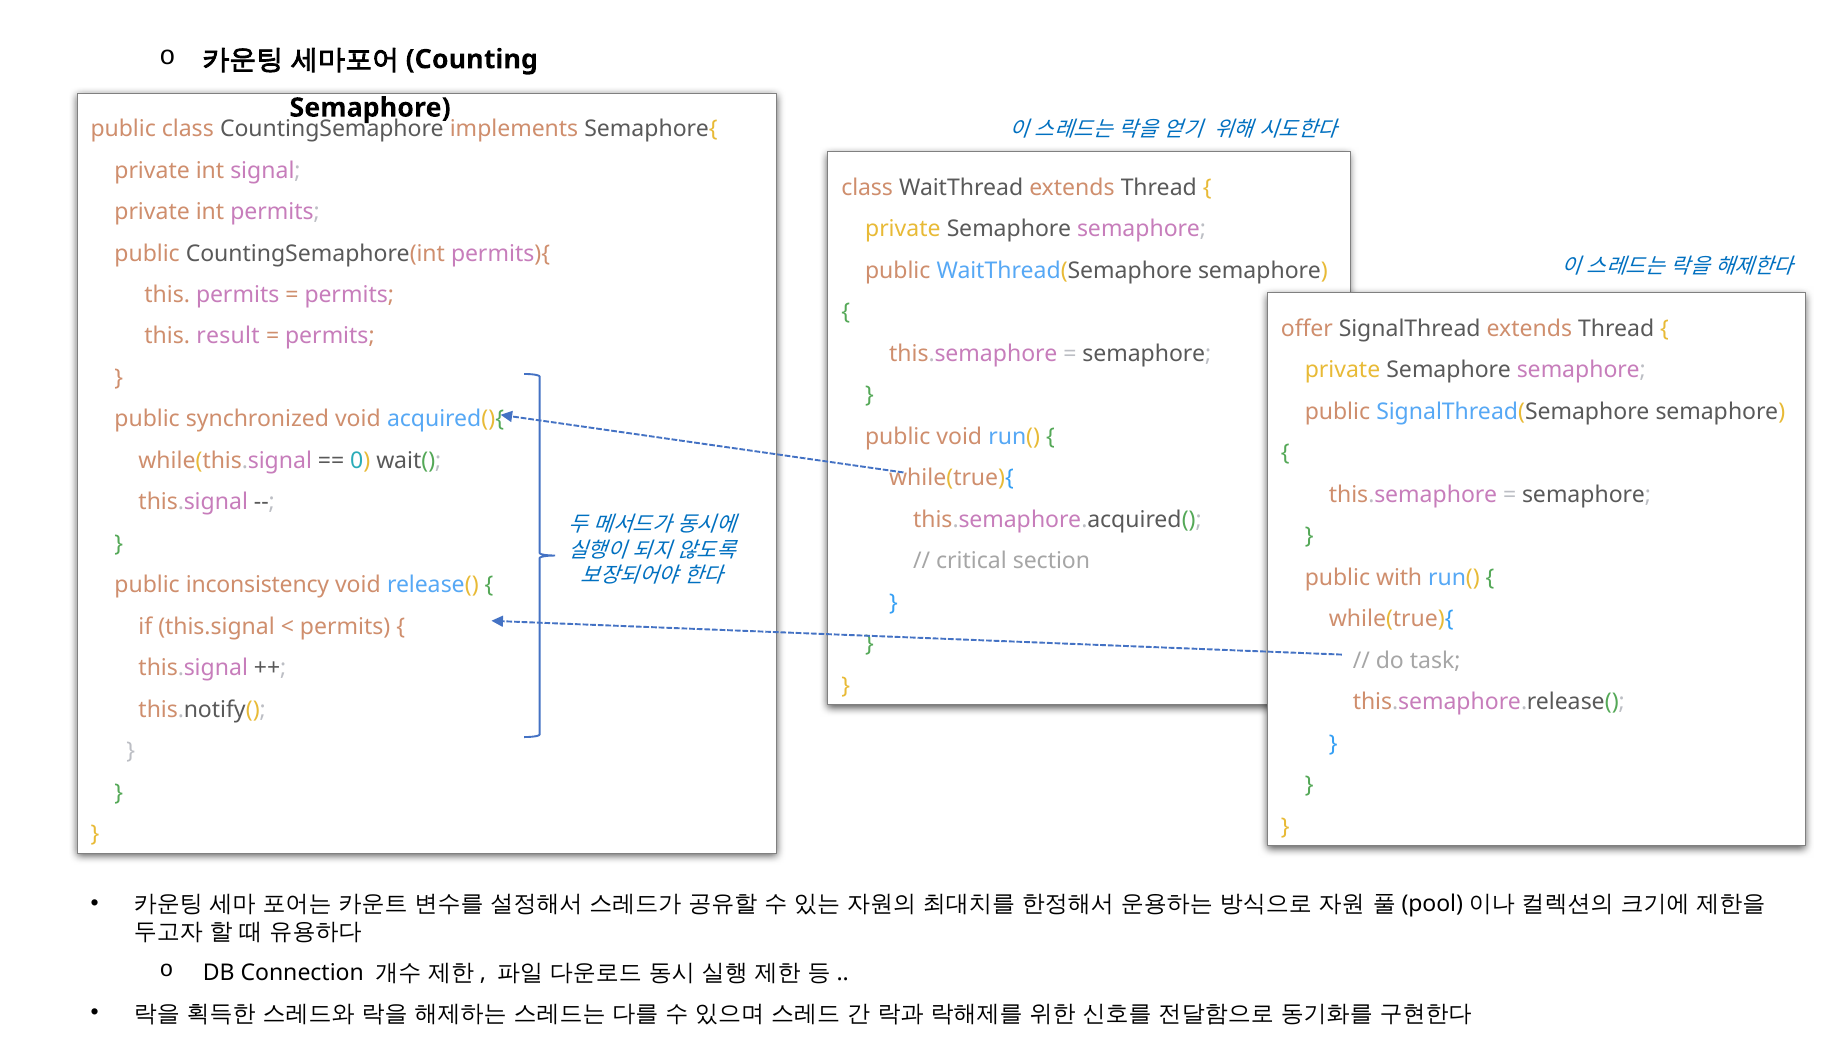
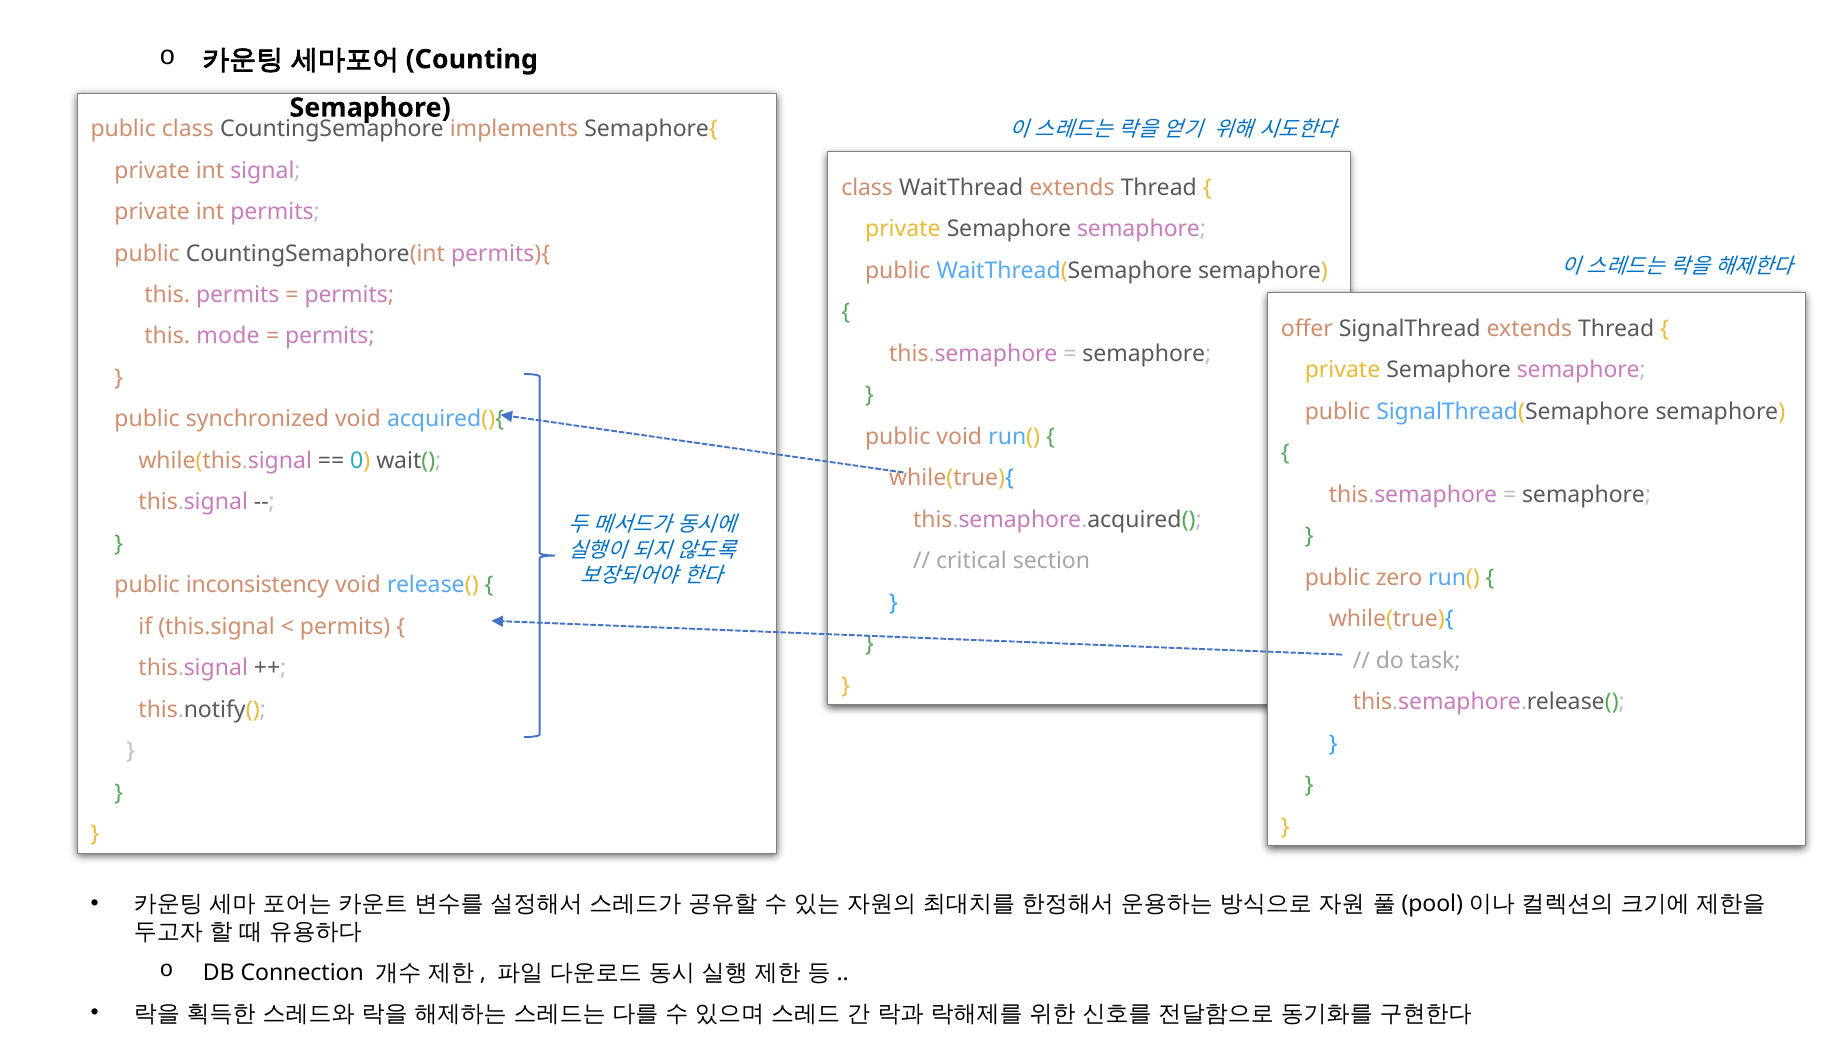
result: result -> mode
with: with -> zero
